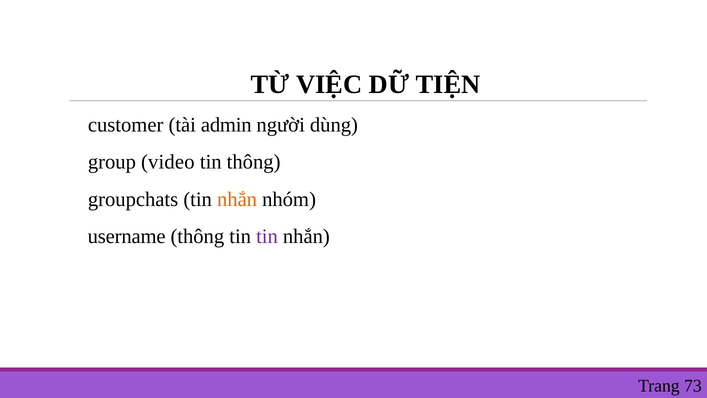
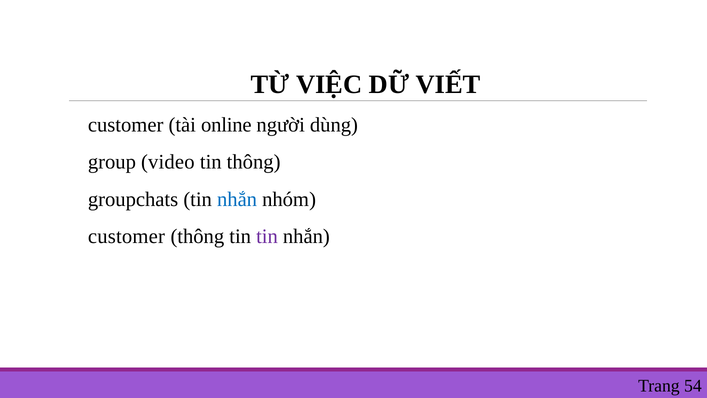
TIỆN: TIỆN -> VIẾT
admin: admin -> online
nhắn at (237, 199) colour: orange -> blue
username at (127, 236): username -> customer
73: 73 -> 54
